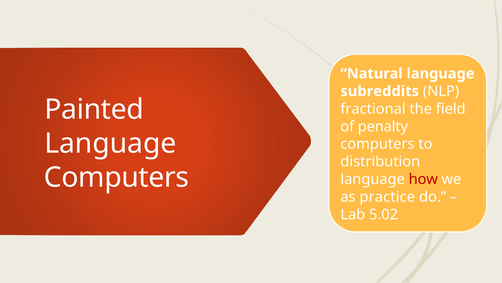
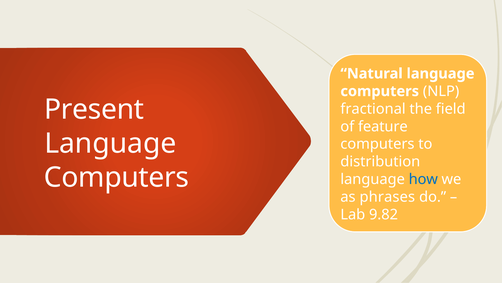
subreddits at (380, 91): subreddits -> computers
Painted: Painted -> Present
penalty: penalty -> feature
how colour: red -> blue
practice: practice -> phrases
5.02: 5.02 -> 9.82
